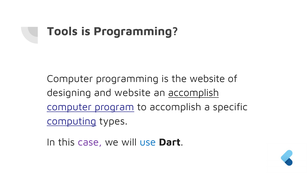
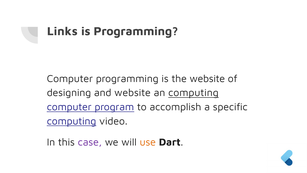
Tools: Tools -> Links
an accomplish: accomplish -> computing
types: types -> video
use colour: blue -> orange
